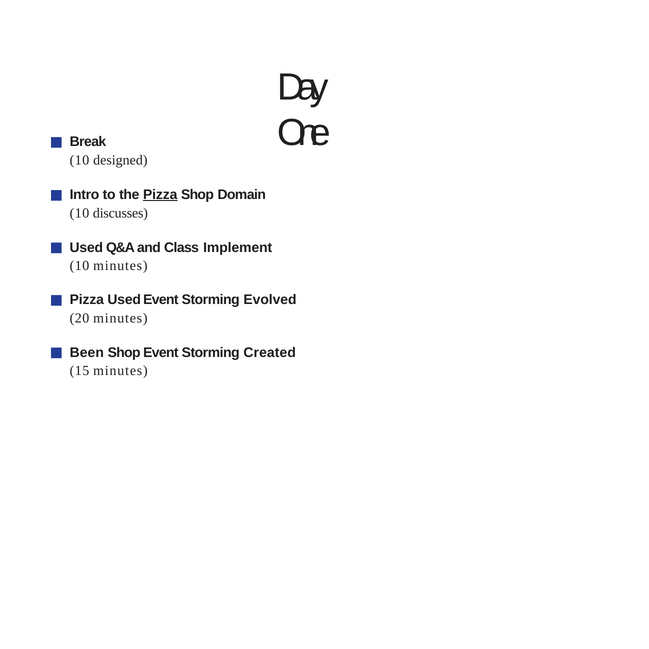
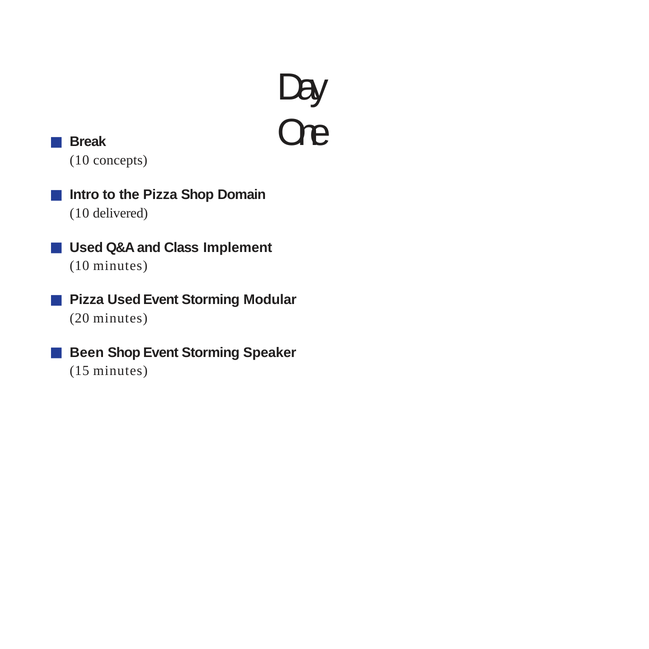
designed: designed -> concepts
Pizza at (160, 195) underline: present -> none
discusses: discusses -> delivered
Evolved: Evolved -> Modular
Created: Created -> Speaker
